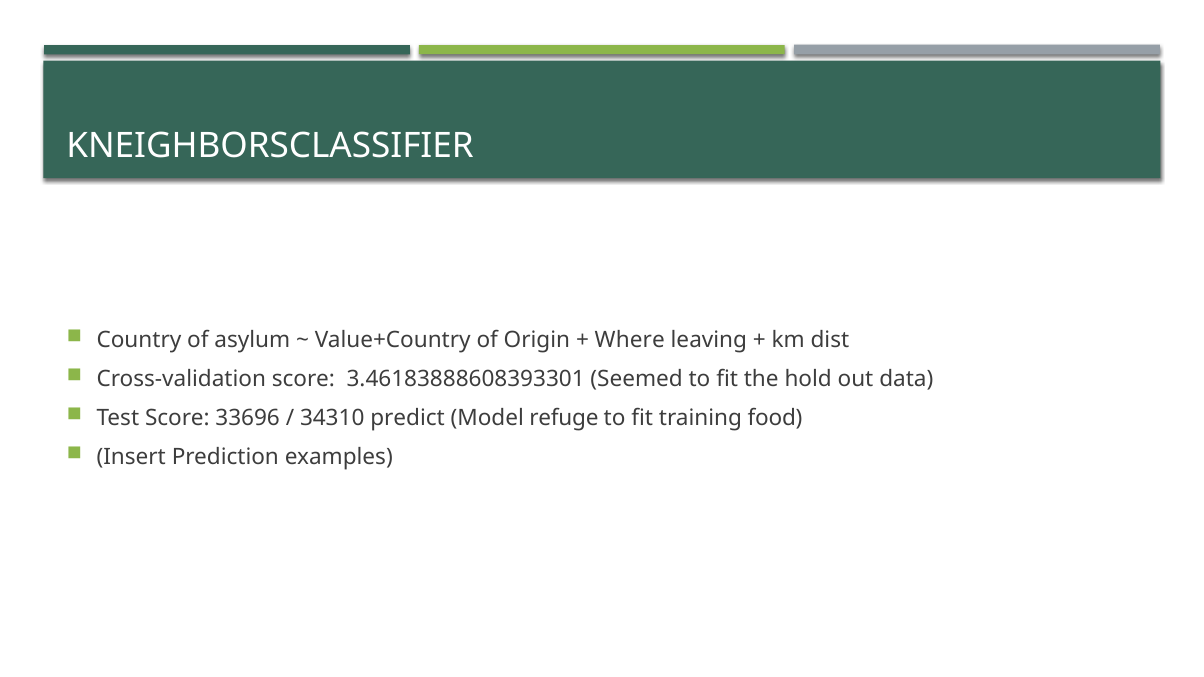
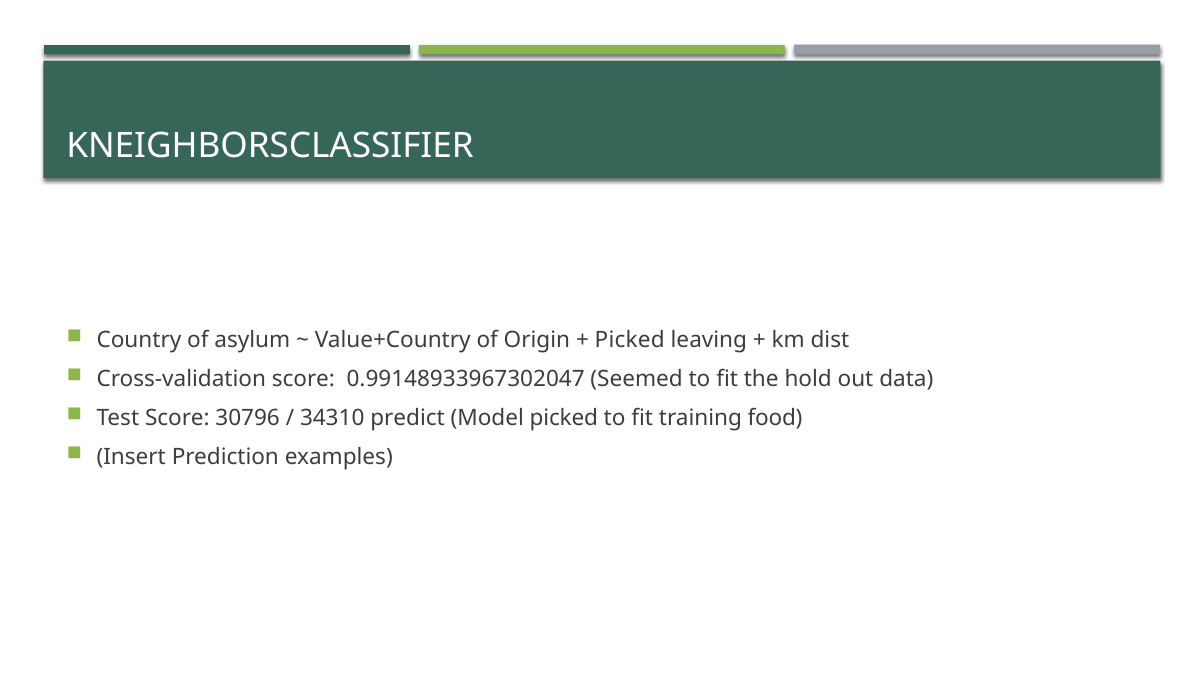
Where at (630, 340): Where -> Picked
3.46183888608393301: 3.46183888608393301 -> 0.99148933967302047
33696: 33696 -> 30796
Model refuge: refuge -> picked
